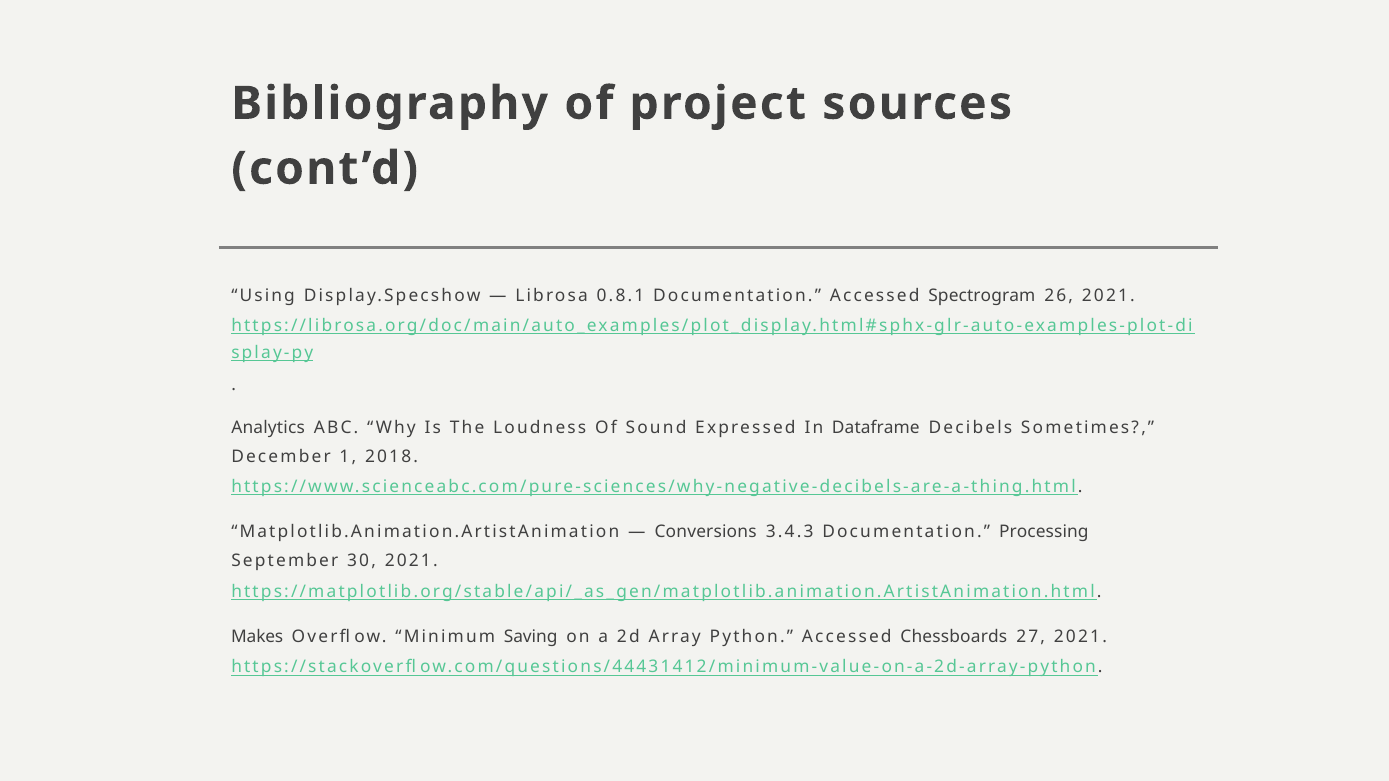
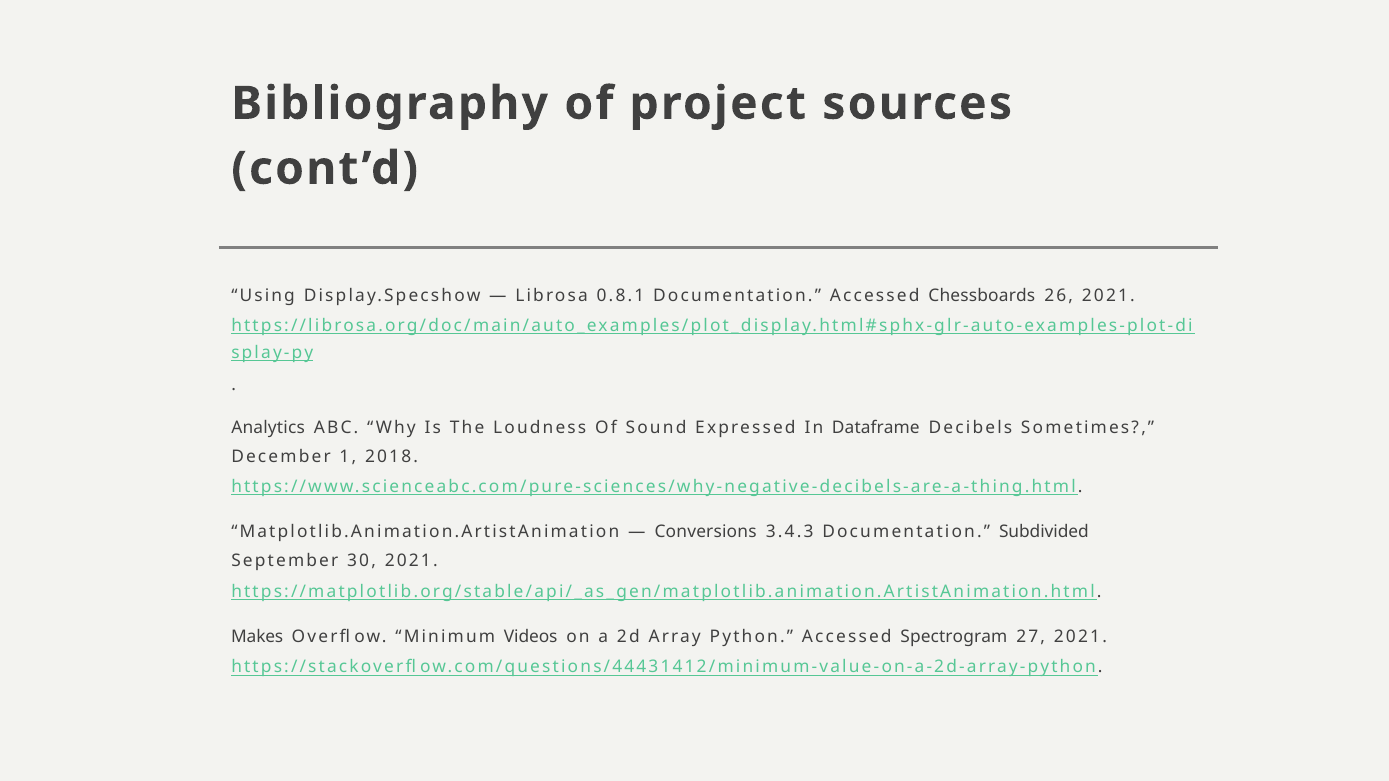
Spectrogram: Spectrogram -> Chessboards
Processing: Processing -> Subdivided
Saving: Saving -> Videos
Chessboards: Chessboards -> Spectrogram
